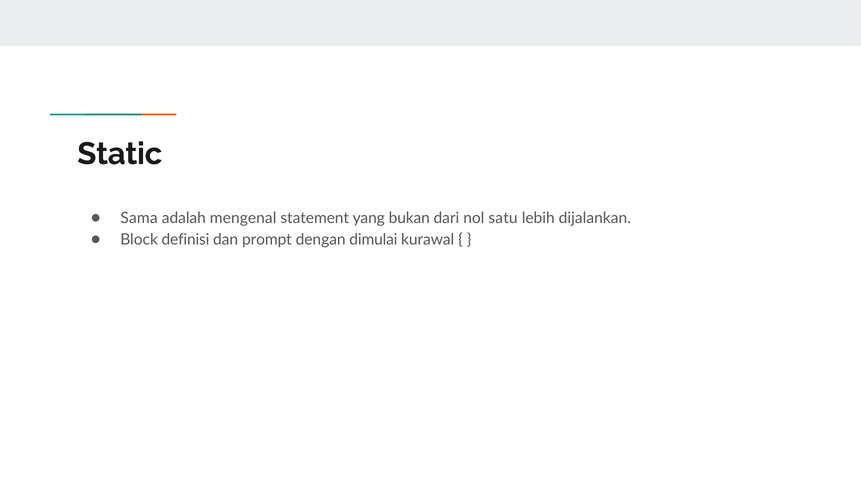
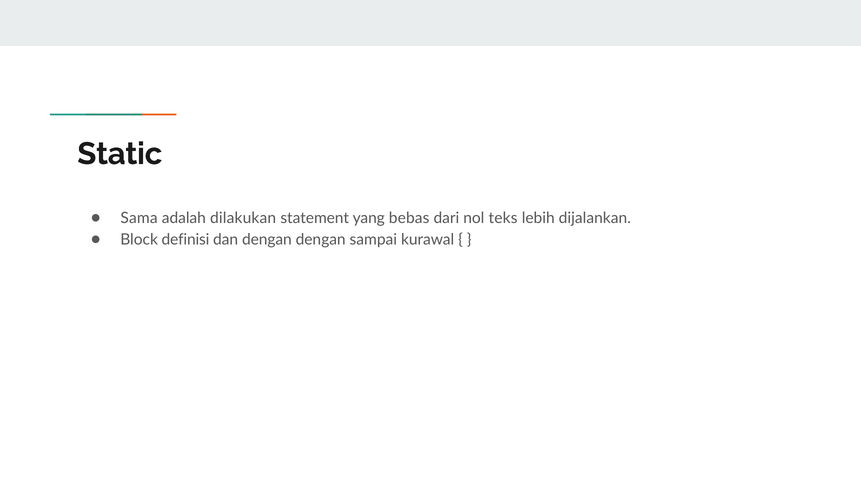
mengenal: mengenal -> dilakukan
bukan: bukan -> bebas
satu: satu -> teks
dan prompt: prompt -> dengan
dimulai: dimulai -> sampai
